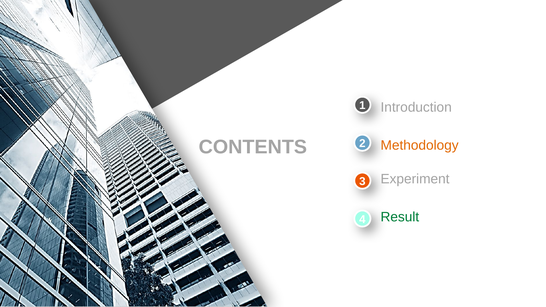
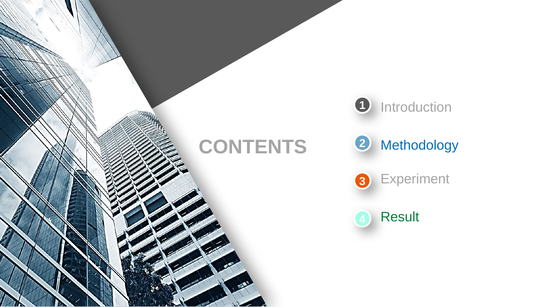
Methodology colour: orange -> blue
